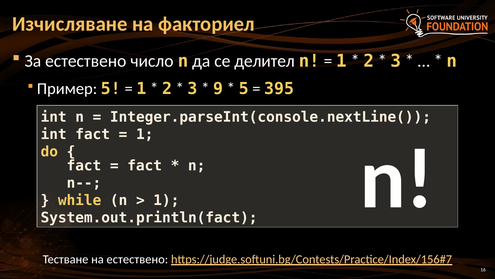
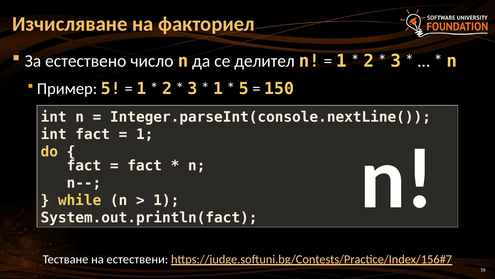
9 at (218, 89): 9 -> 1
395: 395 -> 150
на естествено: естествено -> естествени
